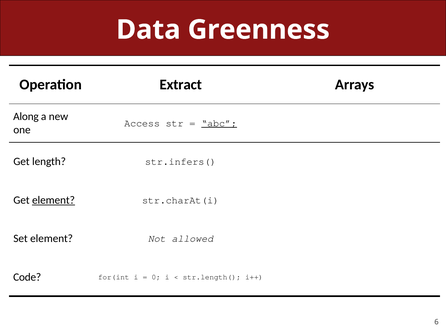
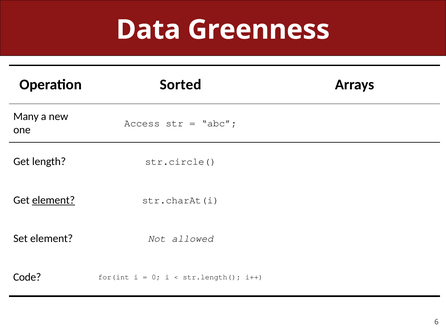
Extract: Extract -> Sorted
Along: Along -> Many
abc underline: present -> none
str.infers(: str.infers( -> str.circle(
